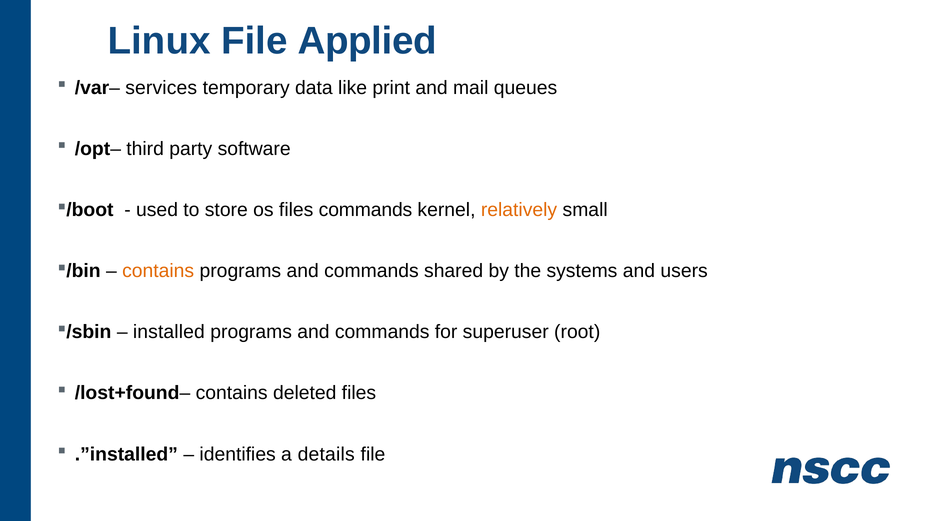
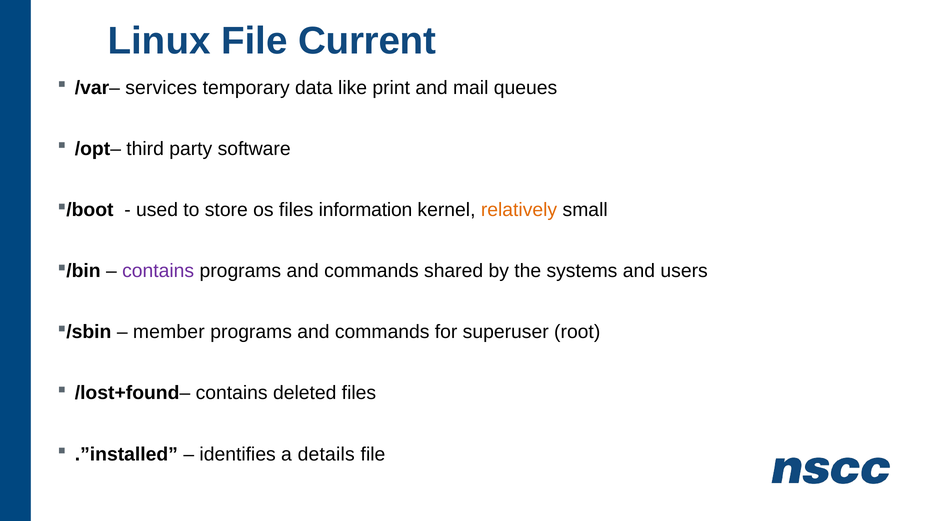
Applied: Applied -> Current
files commands: commands -> information
contains at (158, 271) colour: orange -> purple
installed: installed -> member
